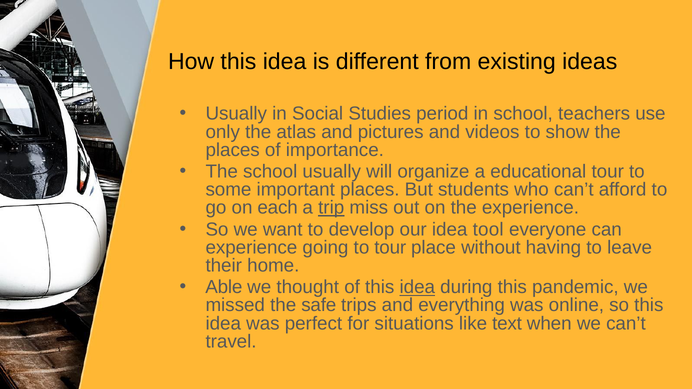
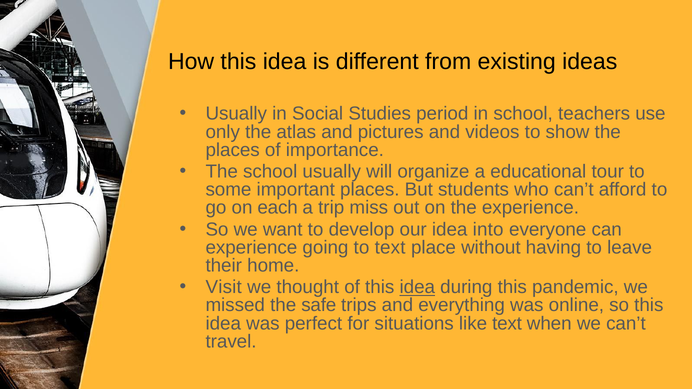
trip underline: present -> none
tool: tool -> into
to tour: tour -> text
Able: Able -> Visit
